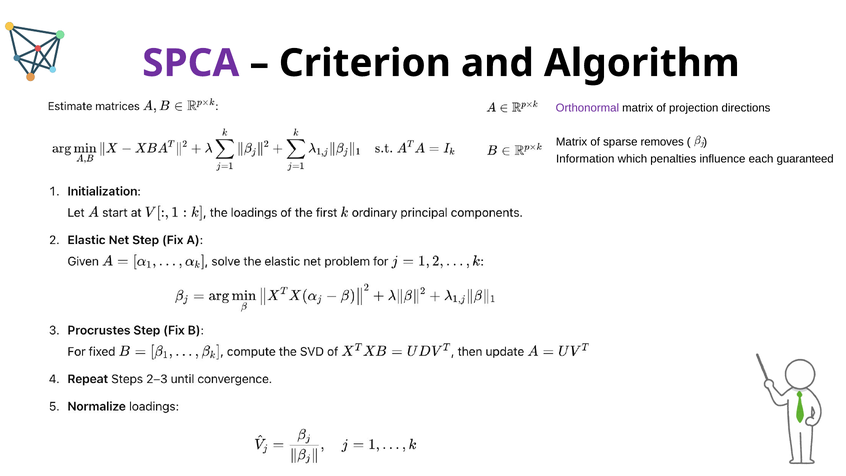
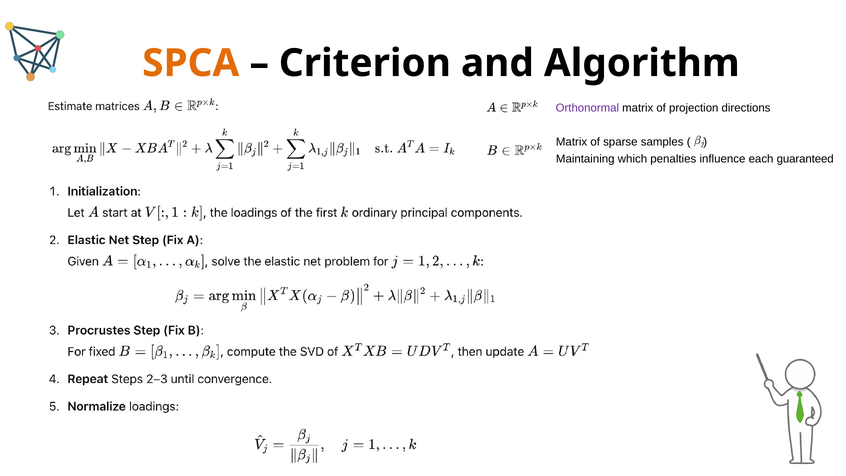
SPCA colour: purple -> orange
removes: removes -> samples
Information: Information -> Maintaining
